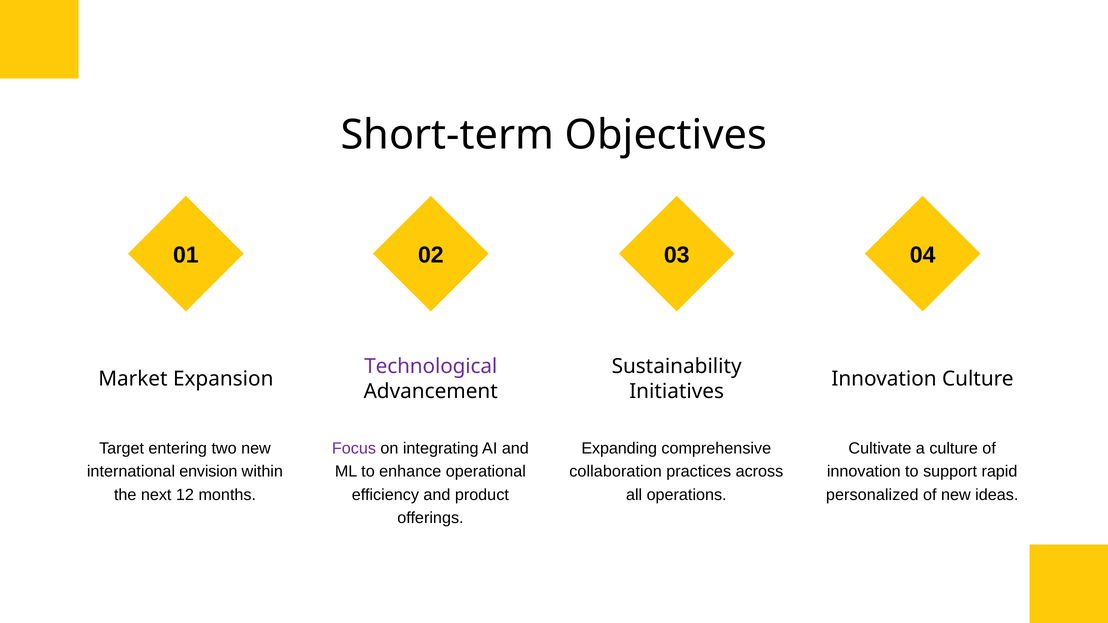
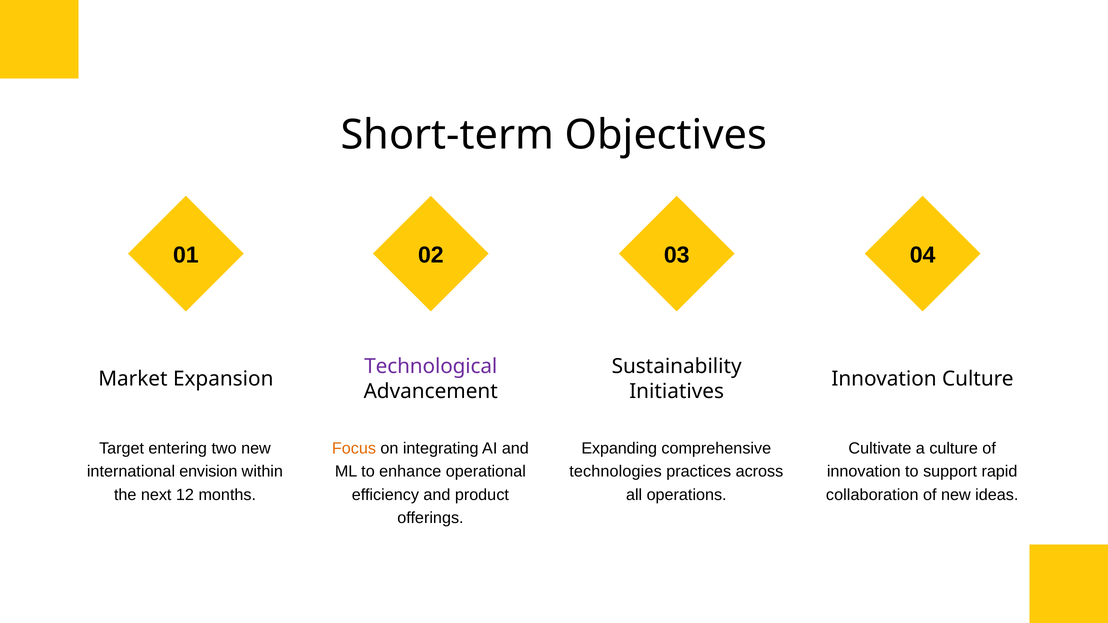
Focus colour: purple -> orange
collaboration: collaboration -> technologies
personalized: personalized -> collaboration
